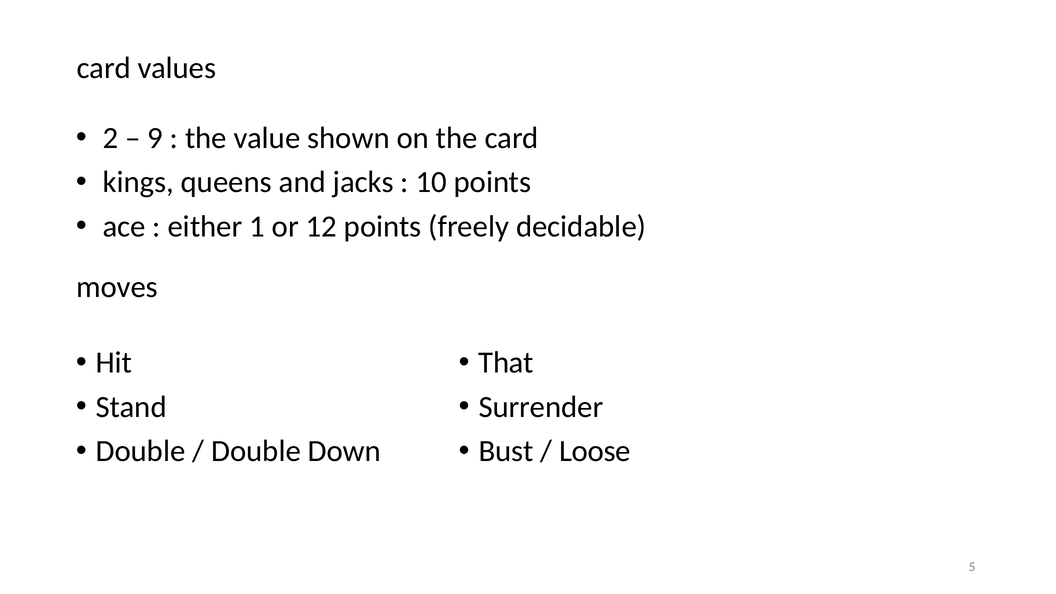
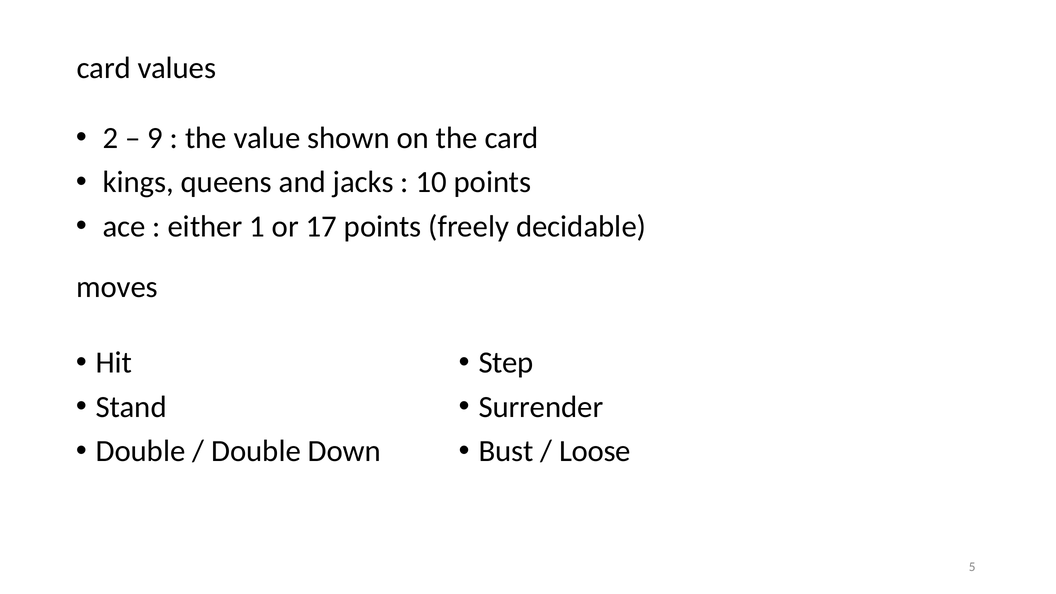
12: 12 -> 17
That: That -> Step
